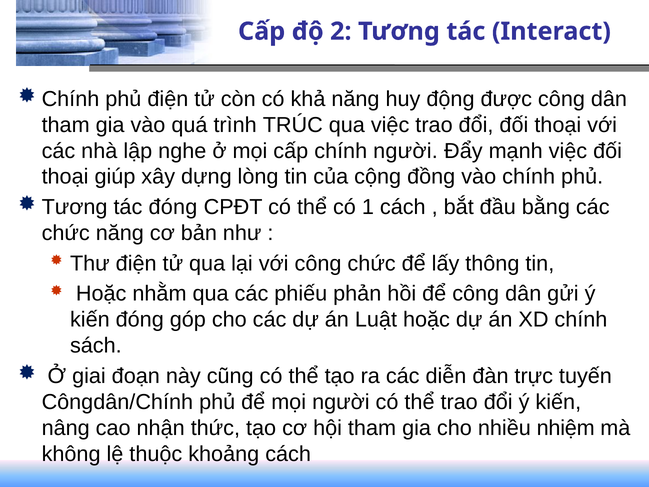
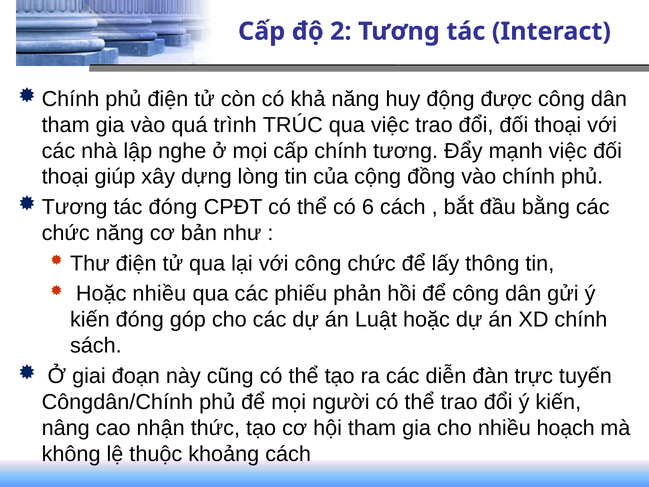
chính người: người -> tương
1: 1 -> 6
Hoặc nhằm: nhằm -> nhiều
nhiệm: nhiệm -> hoạch
